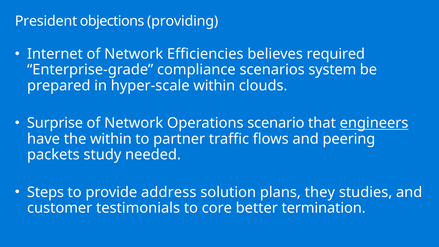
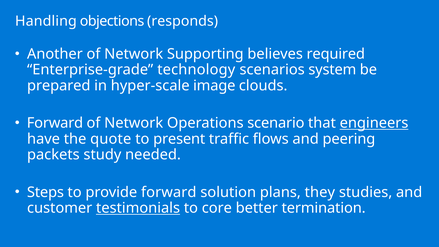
President: President -> Handling
providing: providing -> responds
Internet: Internet -> Another
Efficiencies: Efficiencies -> Supporting
compliance: compliance -> technology
hyper-scale within: within -> image
Surprise at (55, 123): Surprise -> Forward
the within: within -> quote
partner: partner -> present
provide address: address -> forward
testimonials underline: none -> present
